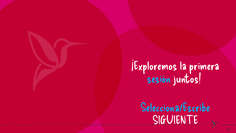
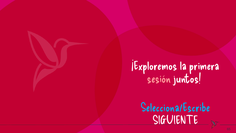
sesión colour: light blue -> pink
